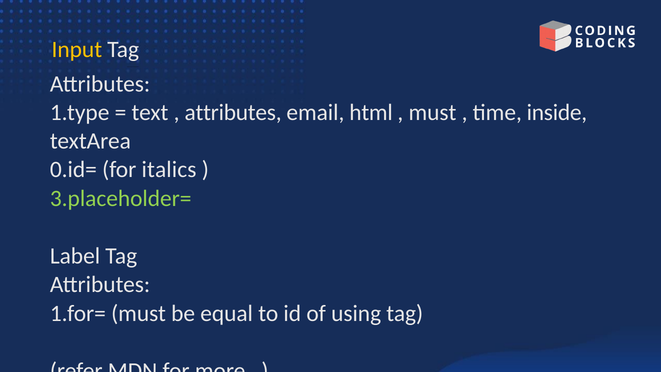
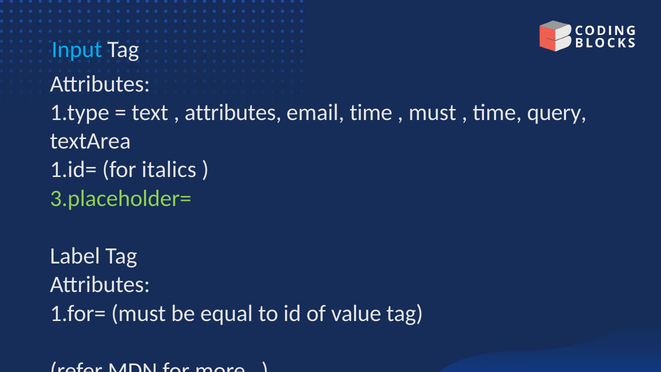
Input colour: yellow -> light blue
email html: html -> time
inside: inside -> query
0.id=: 0.id= -> 1.id=
using: using -> value
